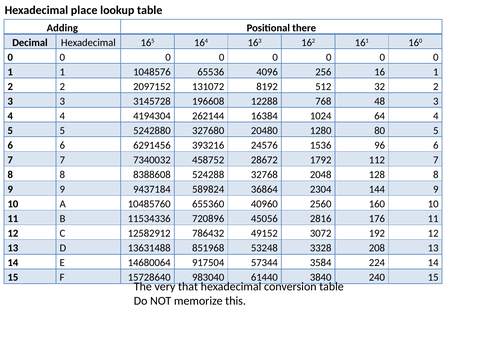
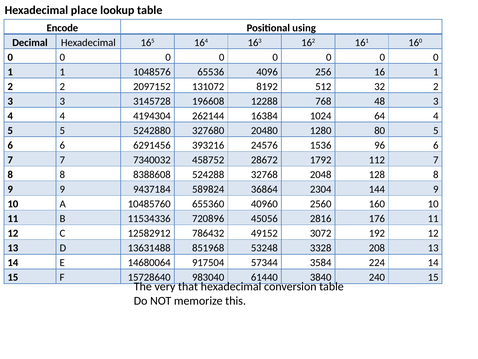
Adding: Adding -> Encode
there: there -> using
